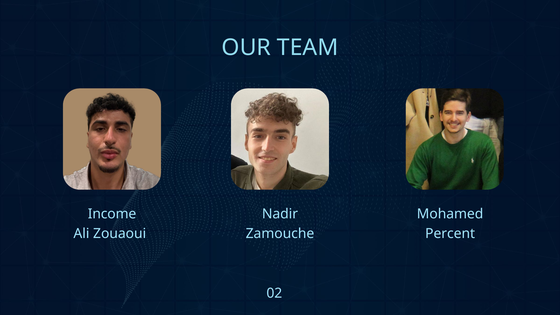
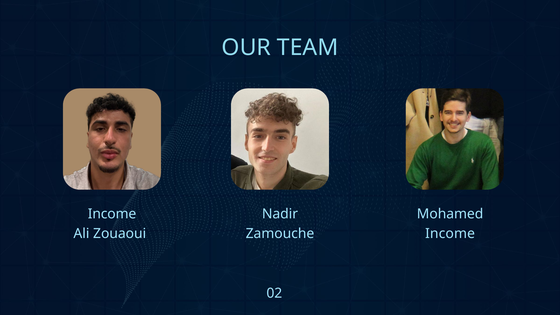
Percent at (450, 234): Percent -> Income
